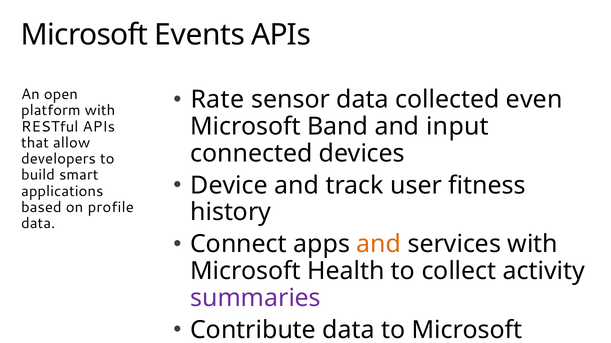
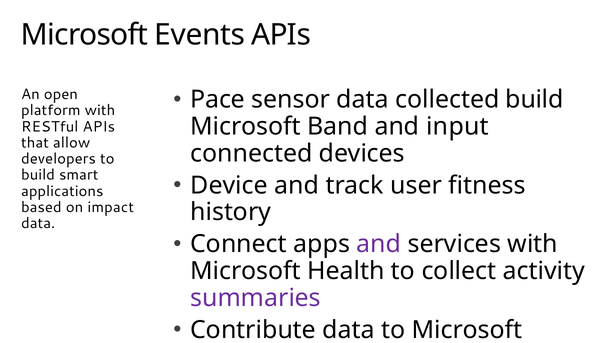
Rate: Rate -> Pace
collected even: even -> build
profile: profile -> impact
and at (379, 245) colour: orange -> purple
